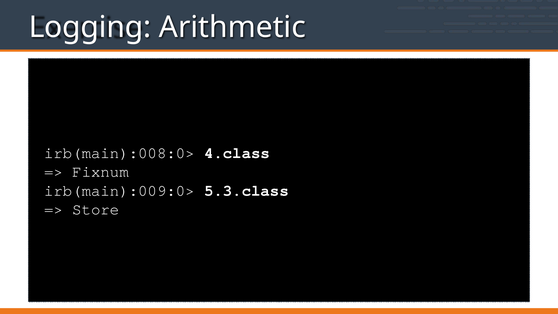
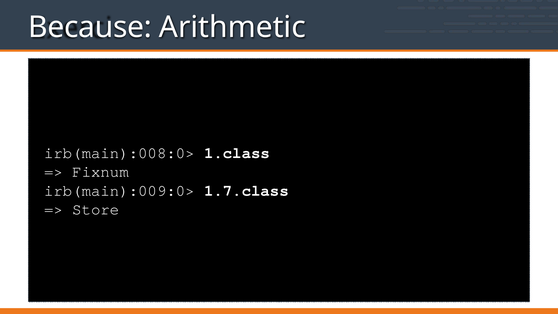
Logging: Logging -> Because
4.class: 4.class -> 1.class
5.3.class: 5.3.class -> 1.7.class
